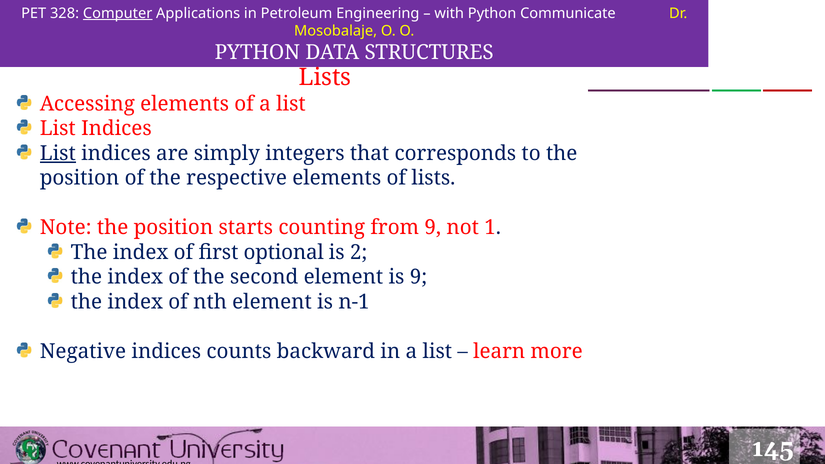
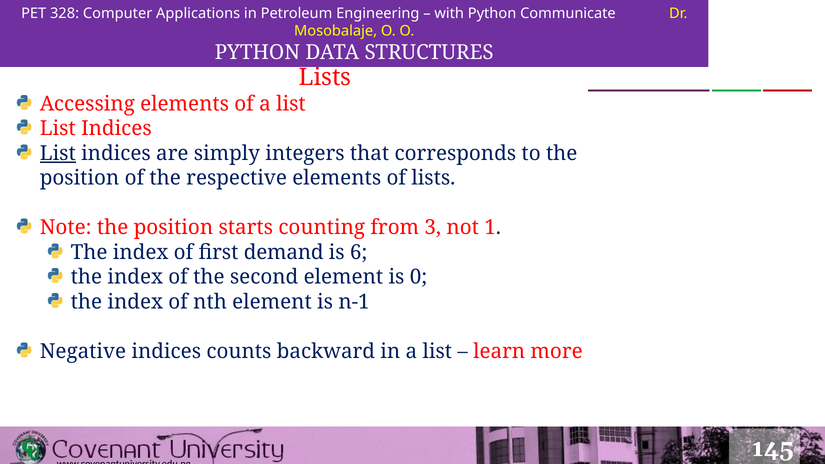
Computer underline: present -> none
from 9: 9 -> 3
optional: optional -> demand
2: 2 -> 6
is 9: 9 -> 0
